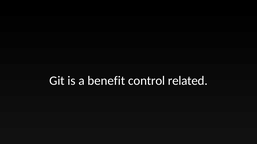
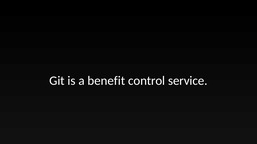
related: related -> service
